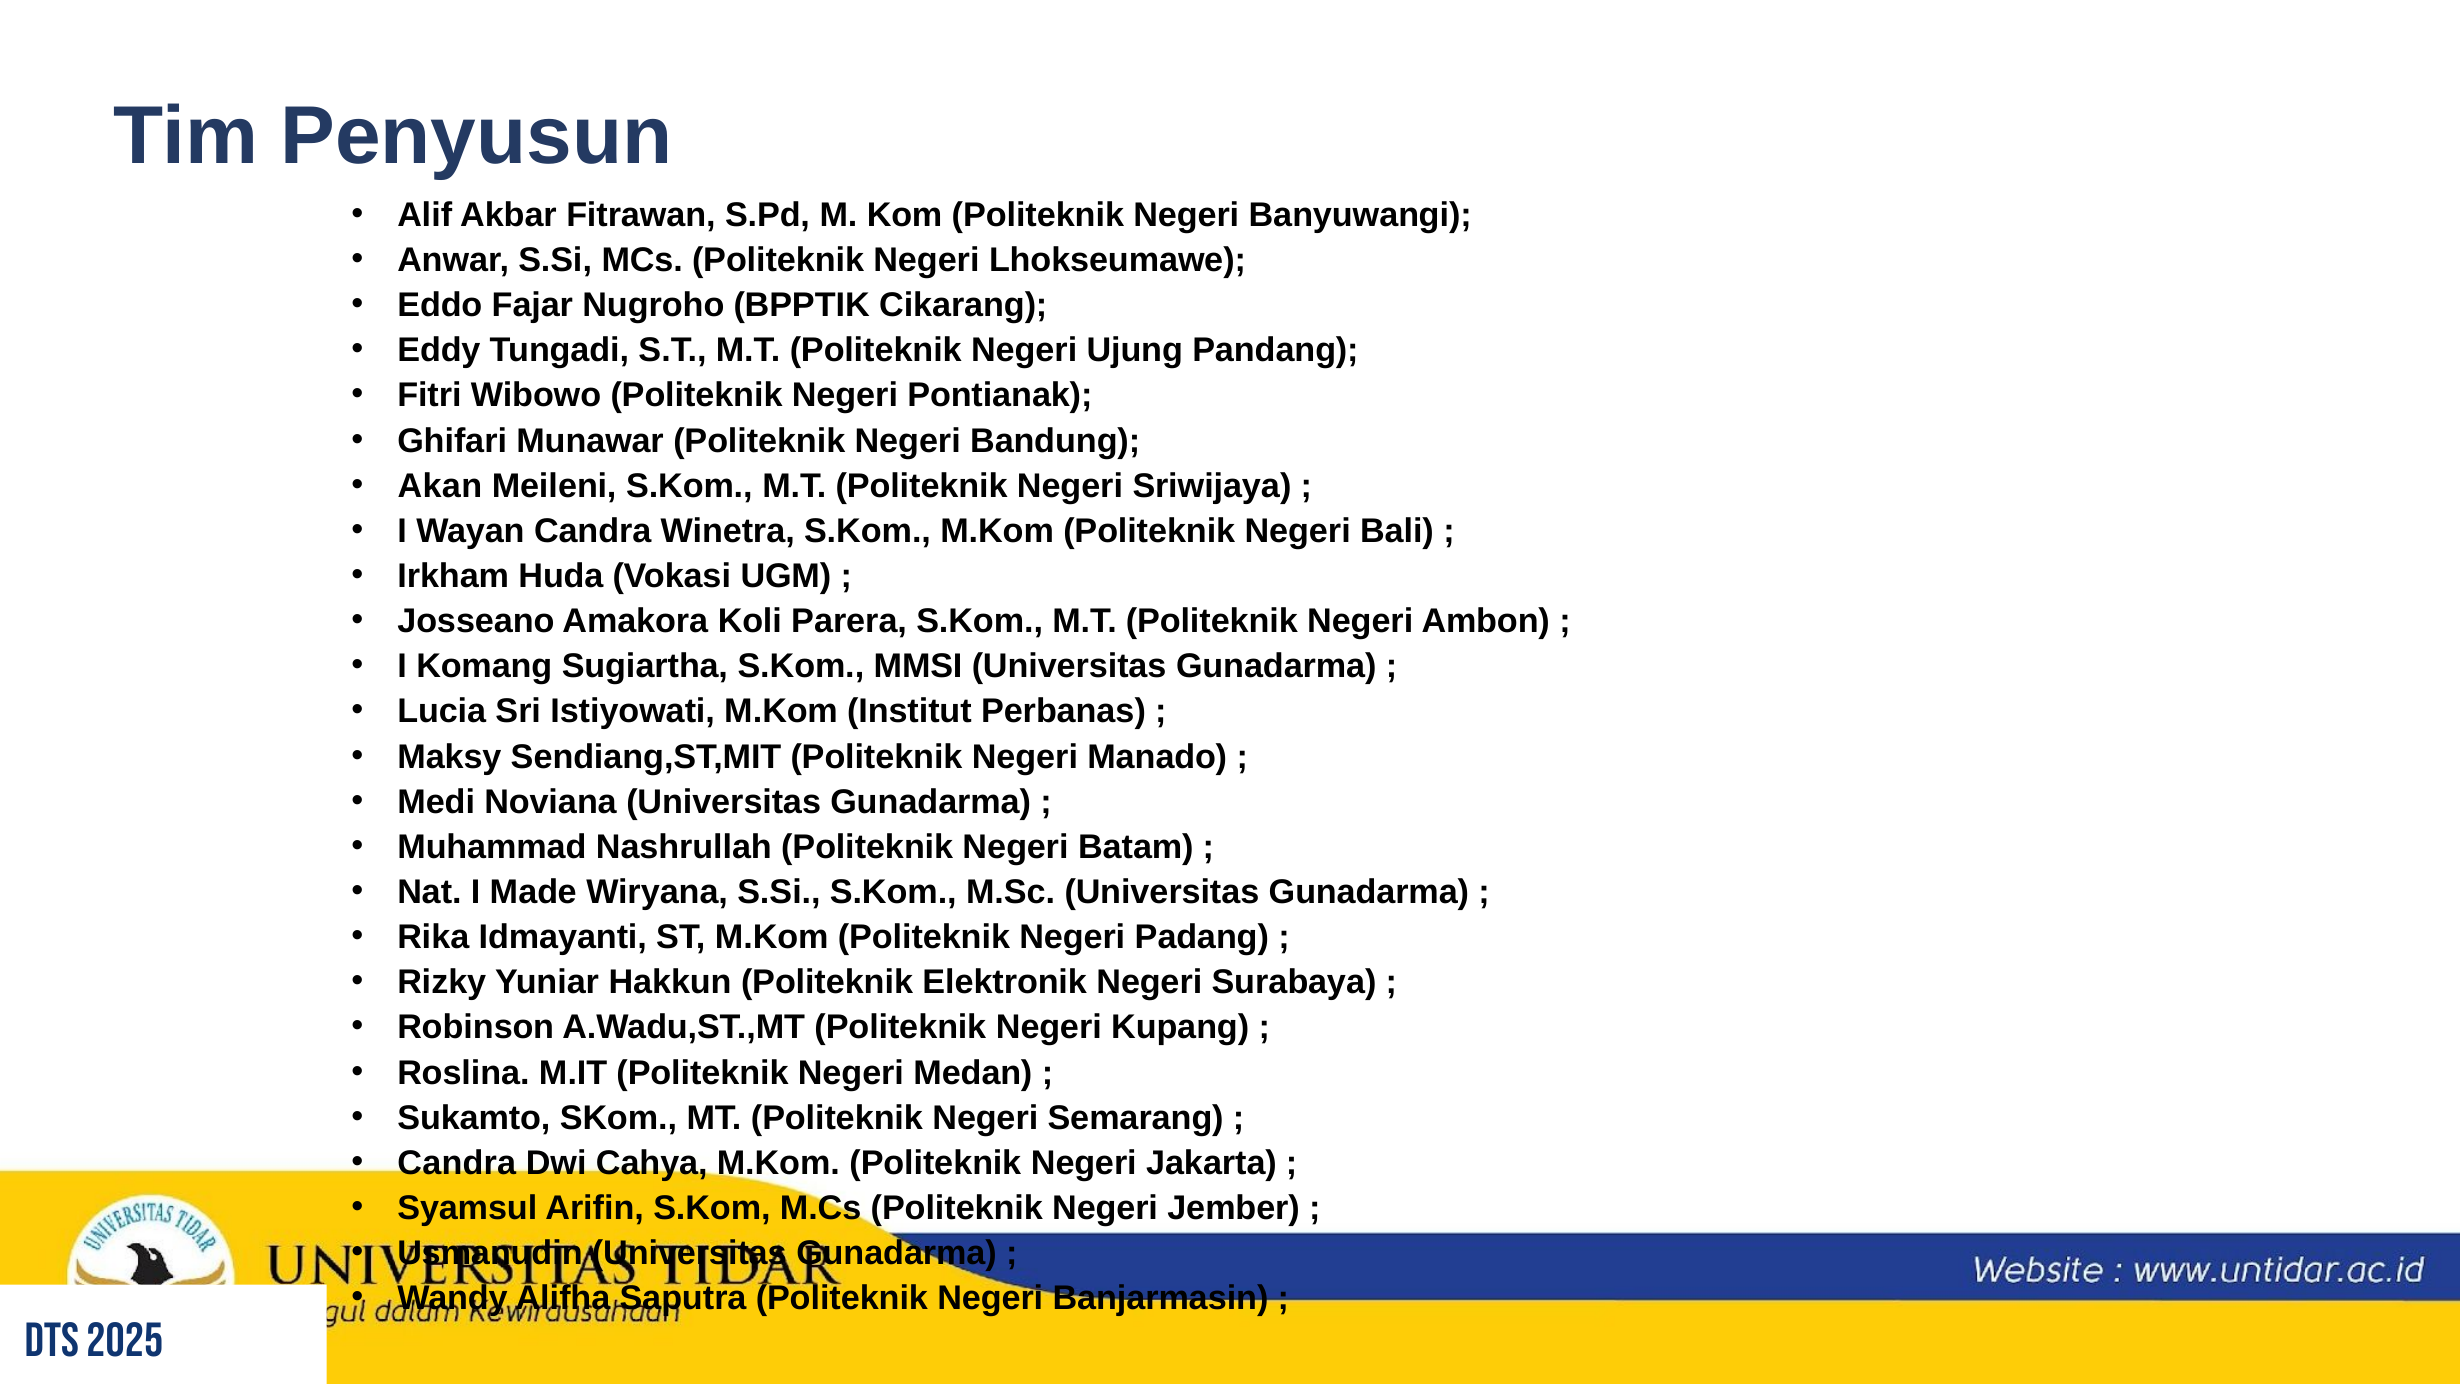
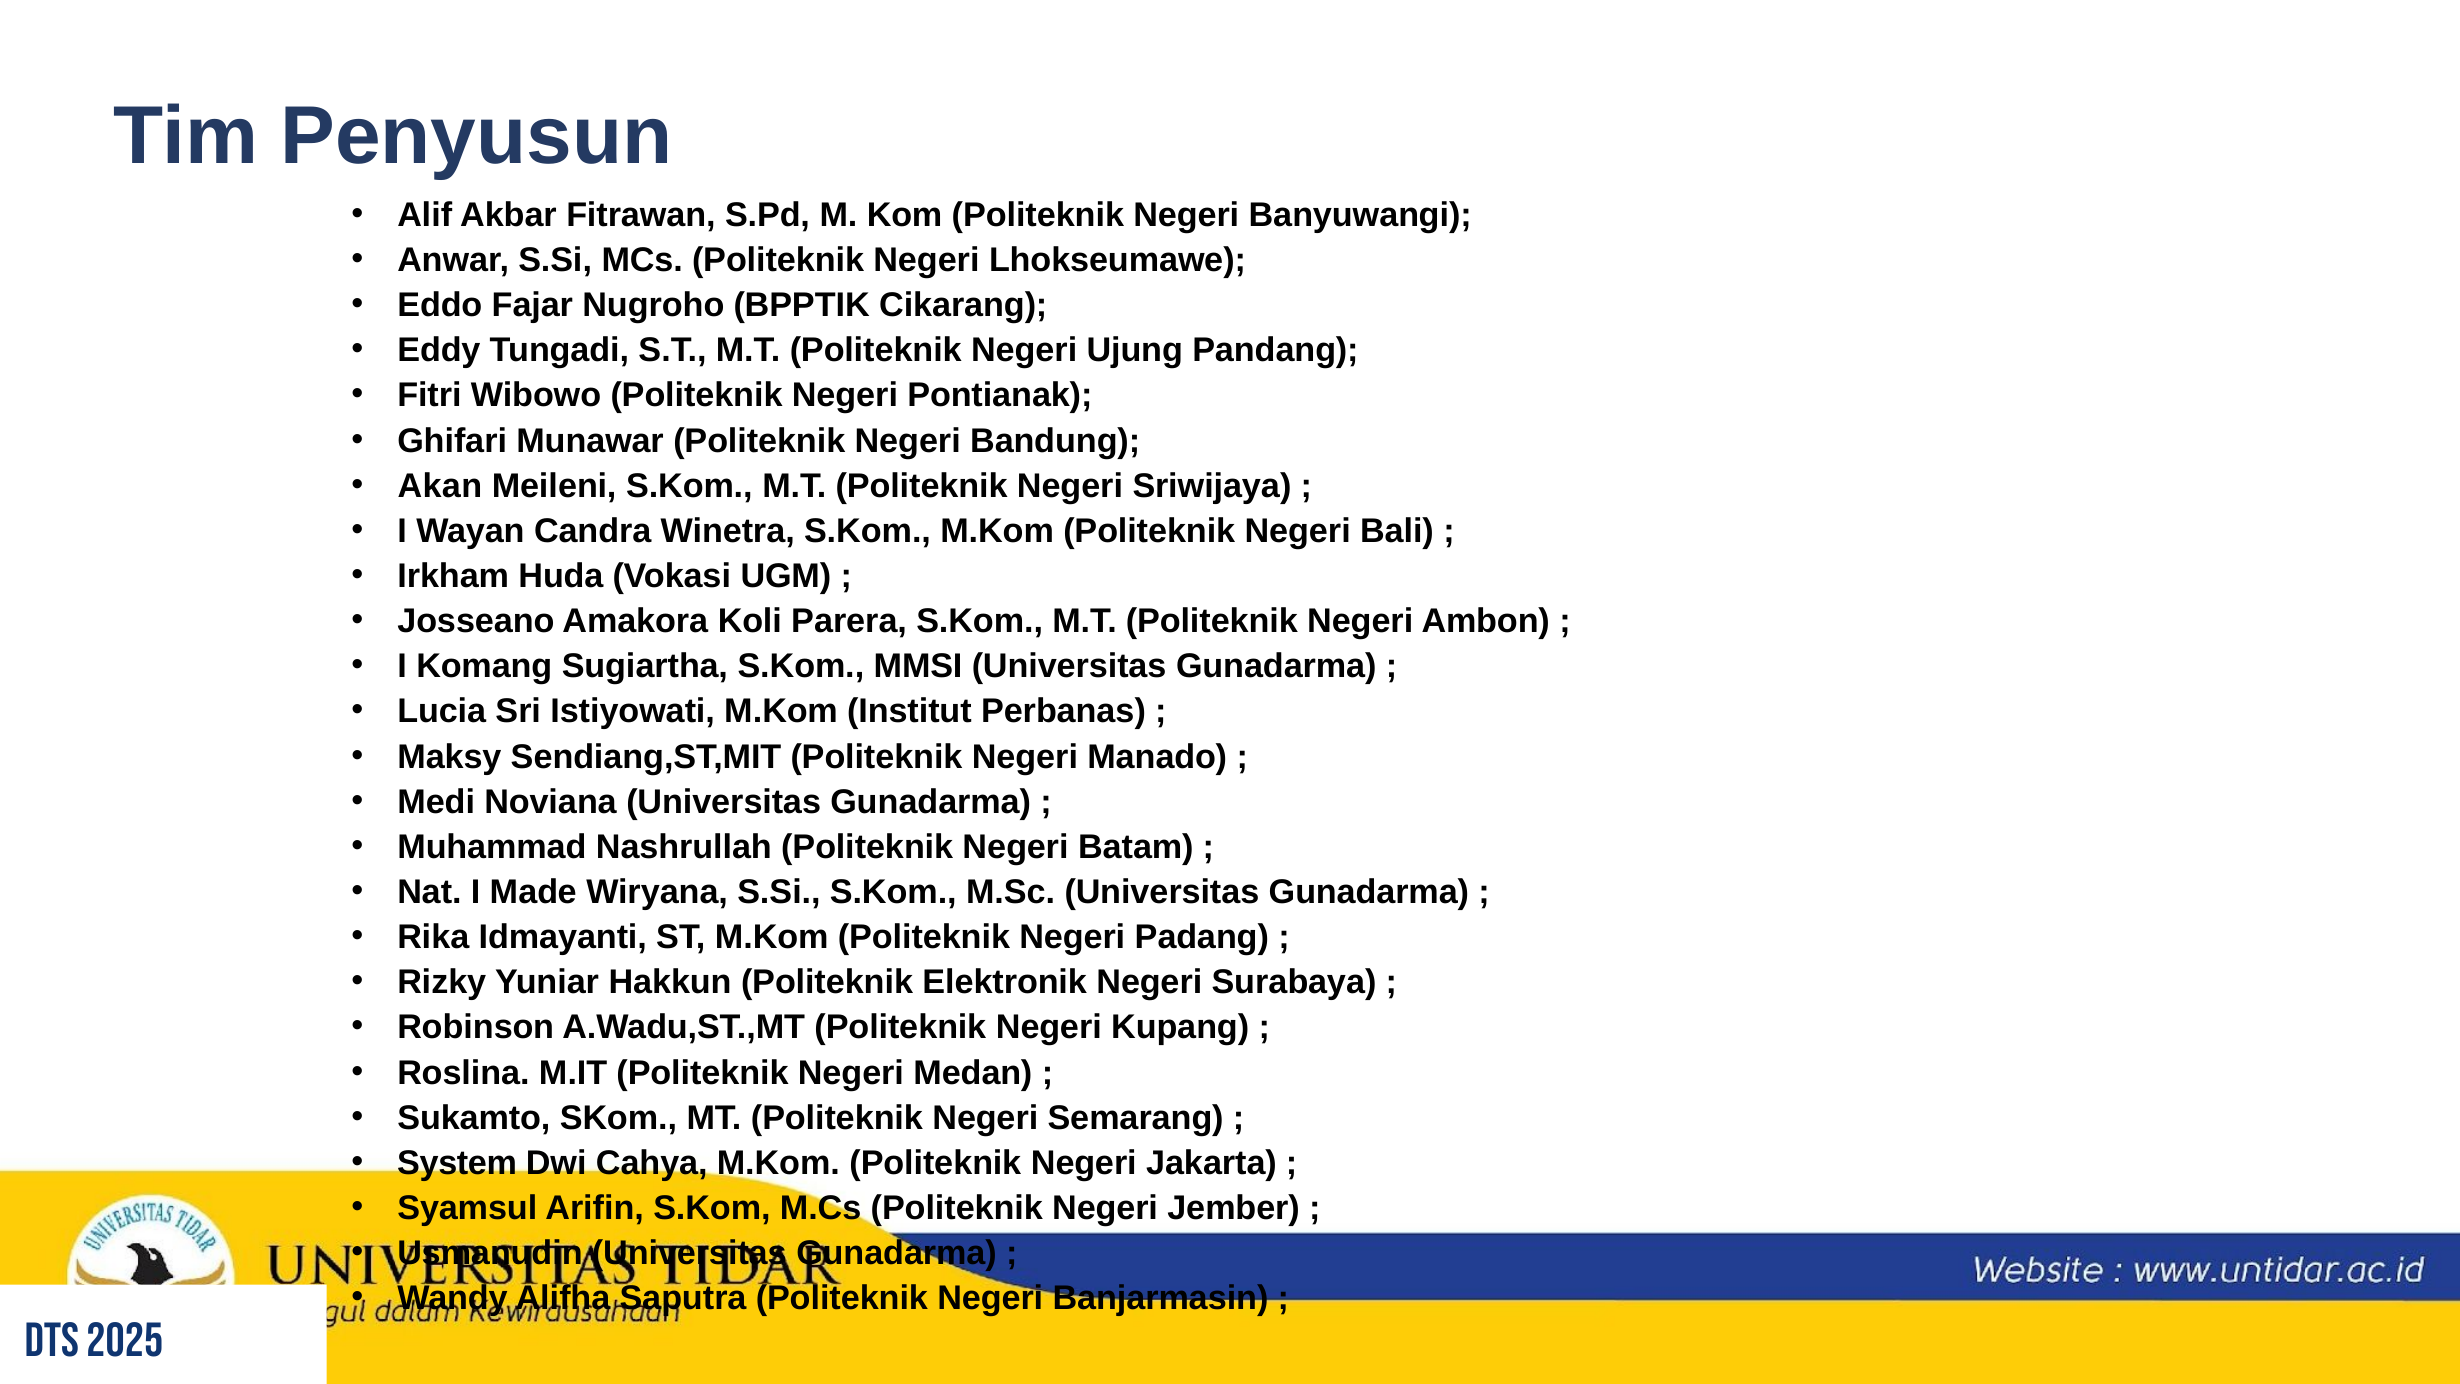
Candra at (457, 1163): Candra -> System
